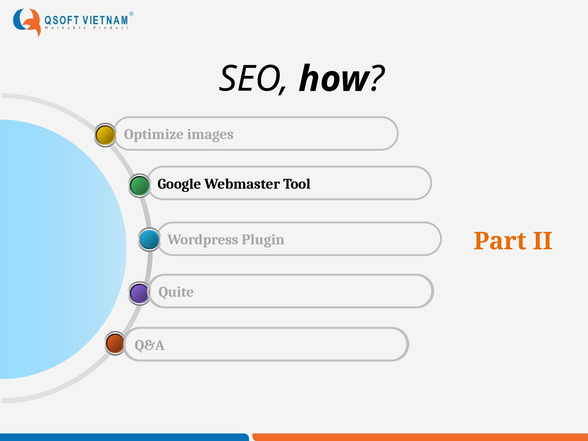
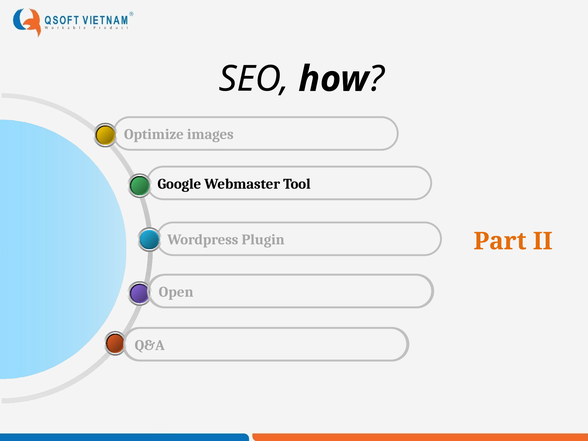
Quite: Quite -> Open
